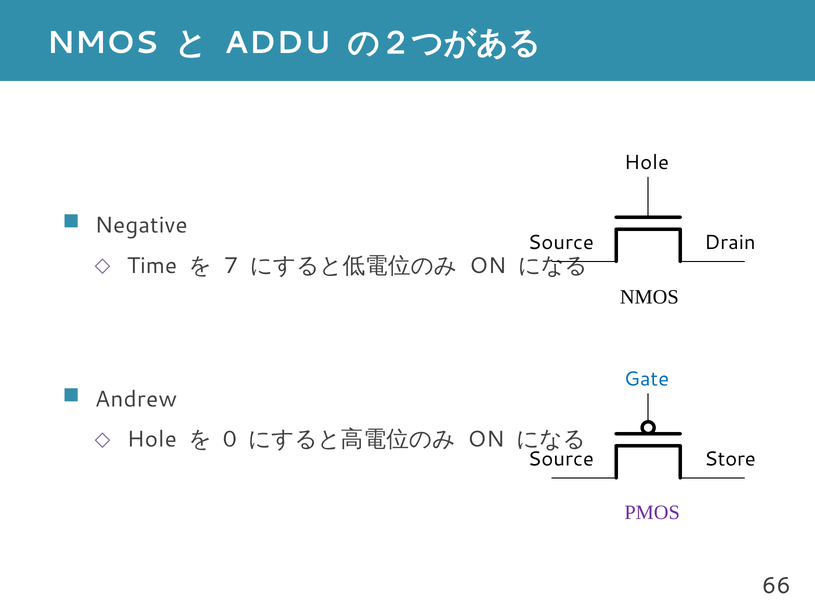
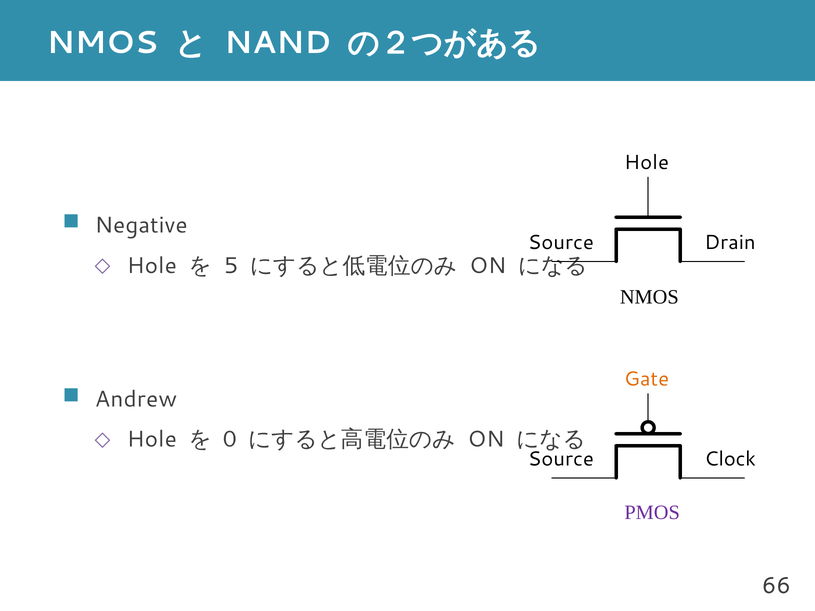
ADDU: ADDU -> NAND
Time at (152, 266): Time -> Hole
7: 7 -> 5
Gate colour: blue -> orange
Store: Store -> Clock
